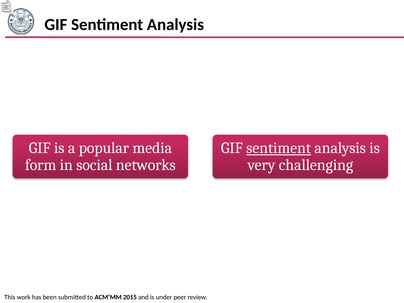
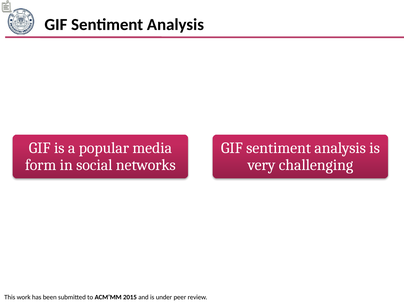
sentiment at (279, 148) underline: present -> none
